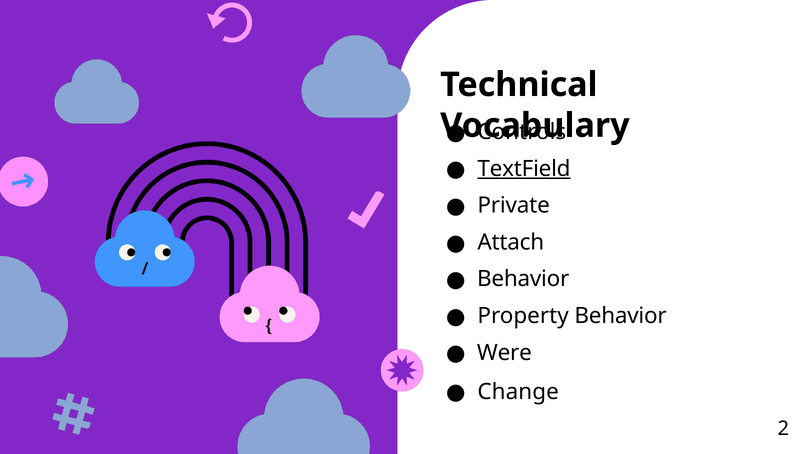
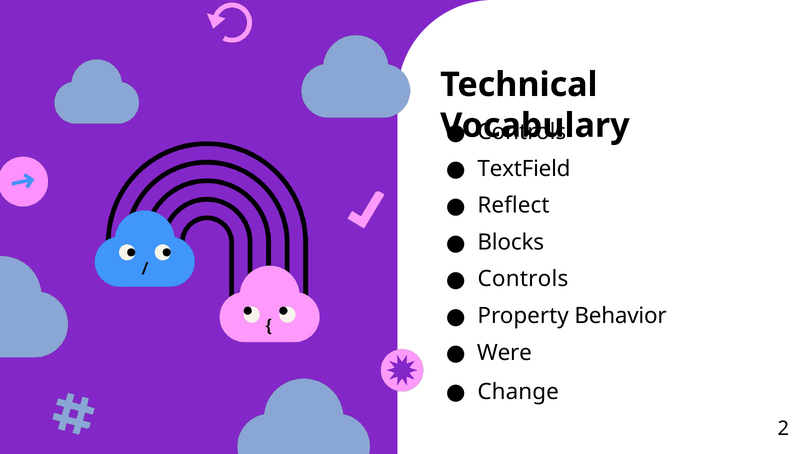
TextField underline: present -> none
Private: Private -> Reflect
Attach: Attach -> Blocks
Behavior at (523, 279): Behavior -> Controls
